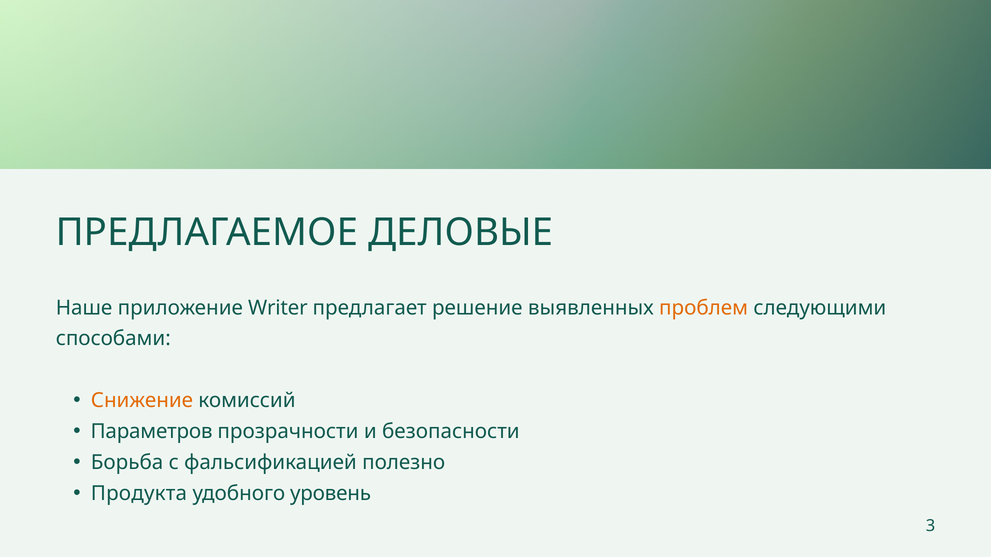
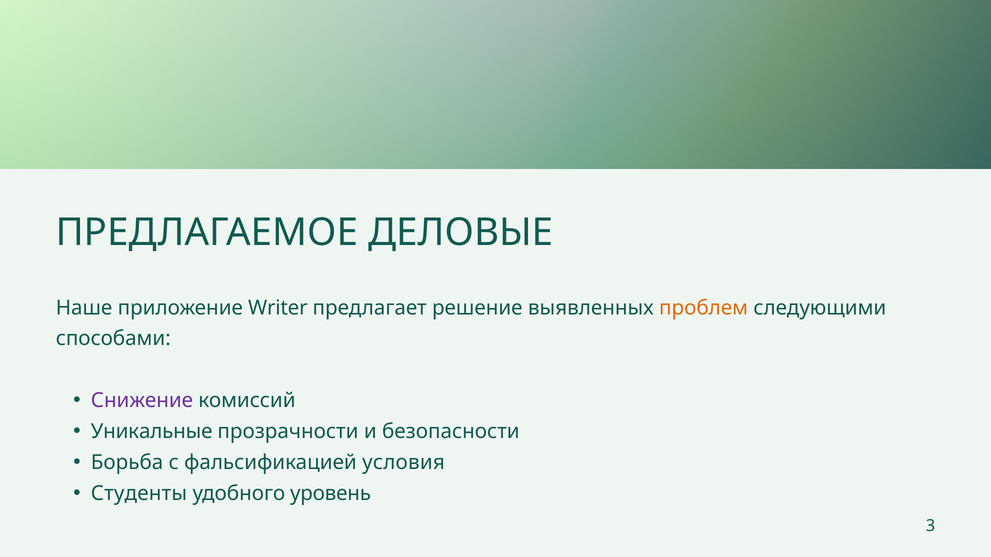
Снижение colour: orange -> purple
Параметров: Параметров -> Уникальные
полезно: полезно -> условия
Продукта: Продукта -> Студенты
